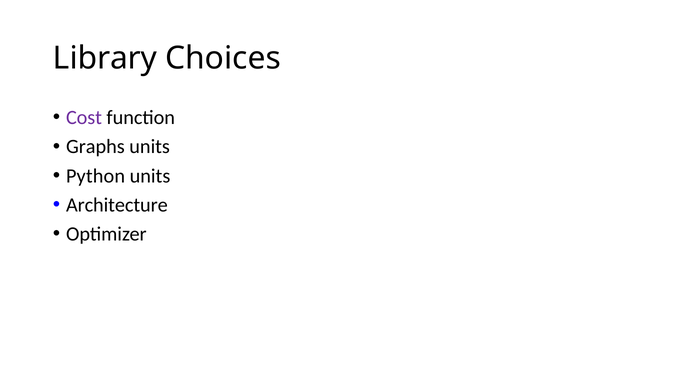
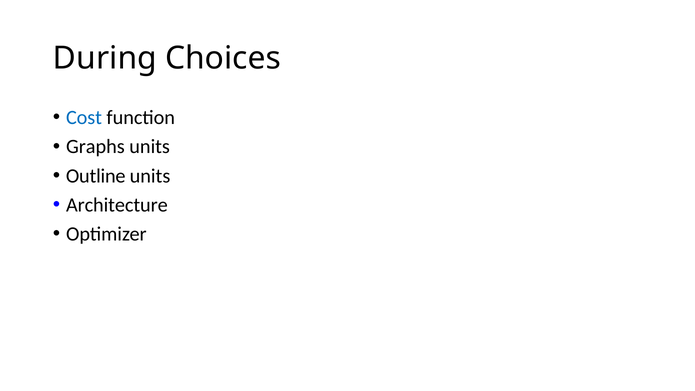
Library: Library -> During
Cost colour: purple -> blue
Python: Python -> Outline
